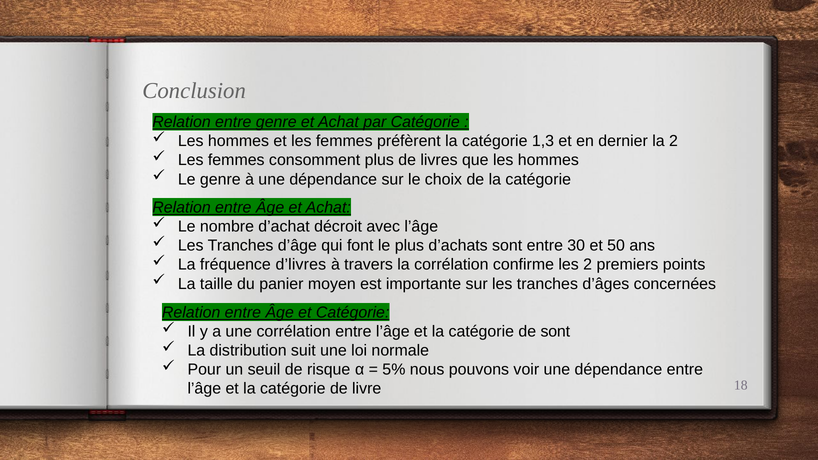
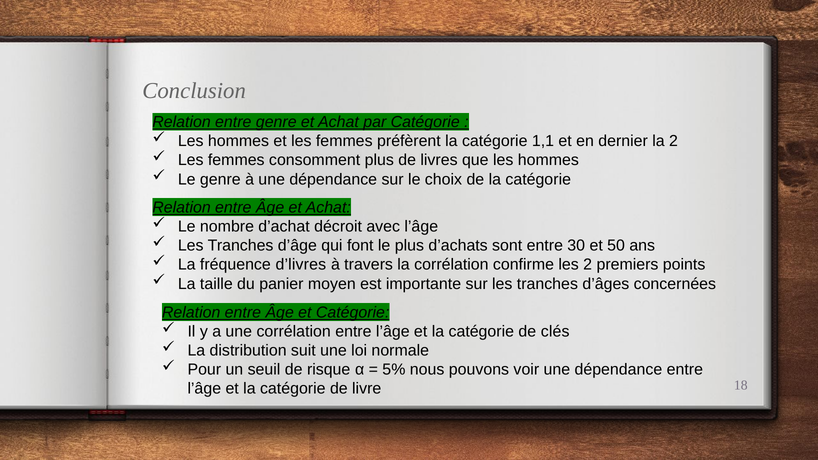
1,3: 1,3 -> 1,1
de sont: sont -> clés
